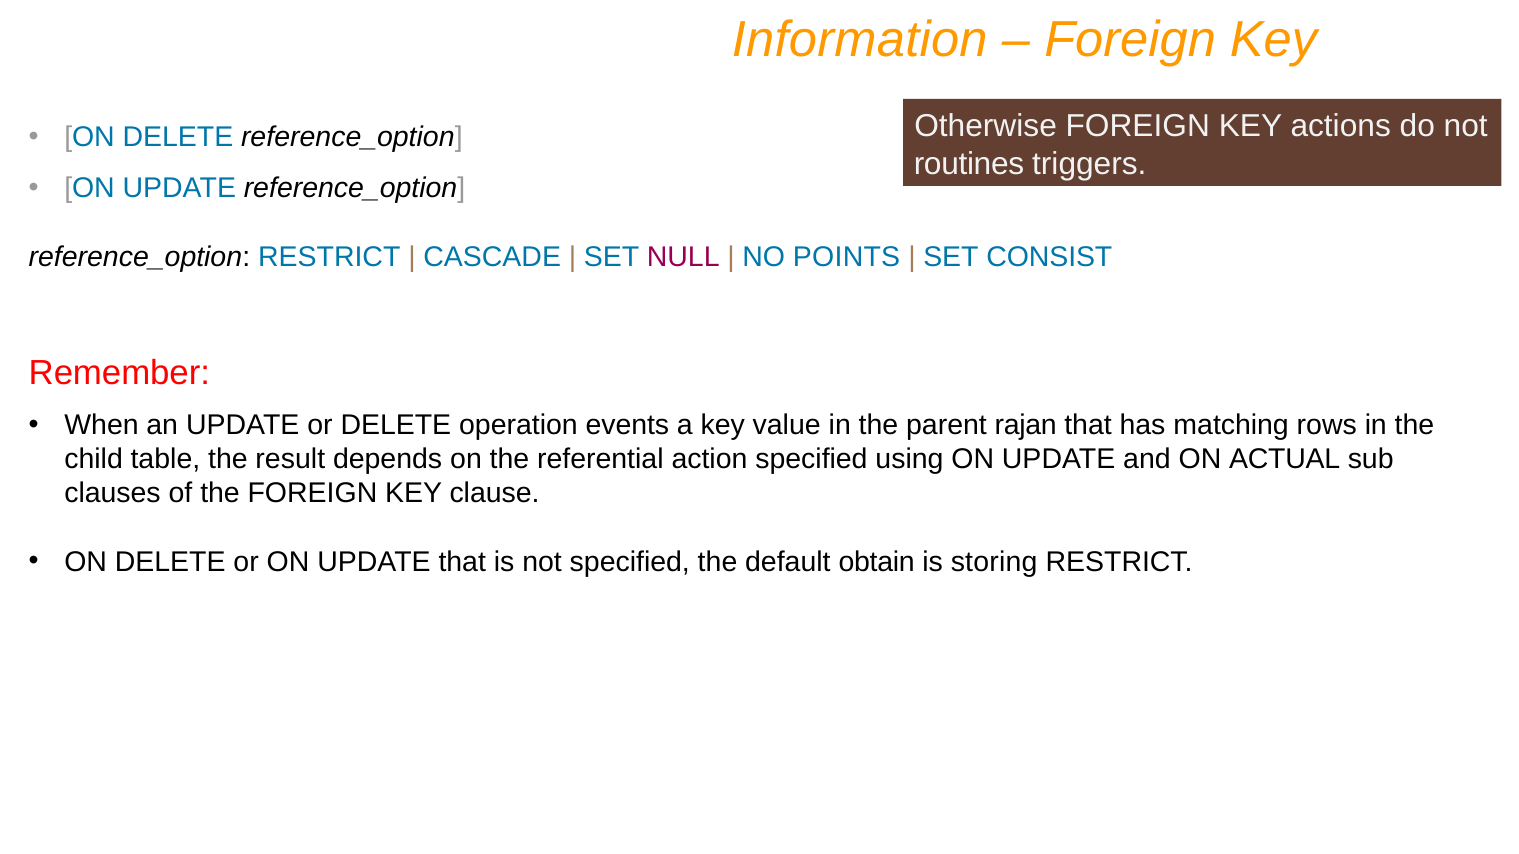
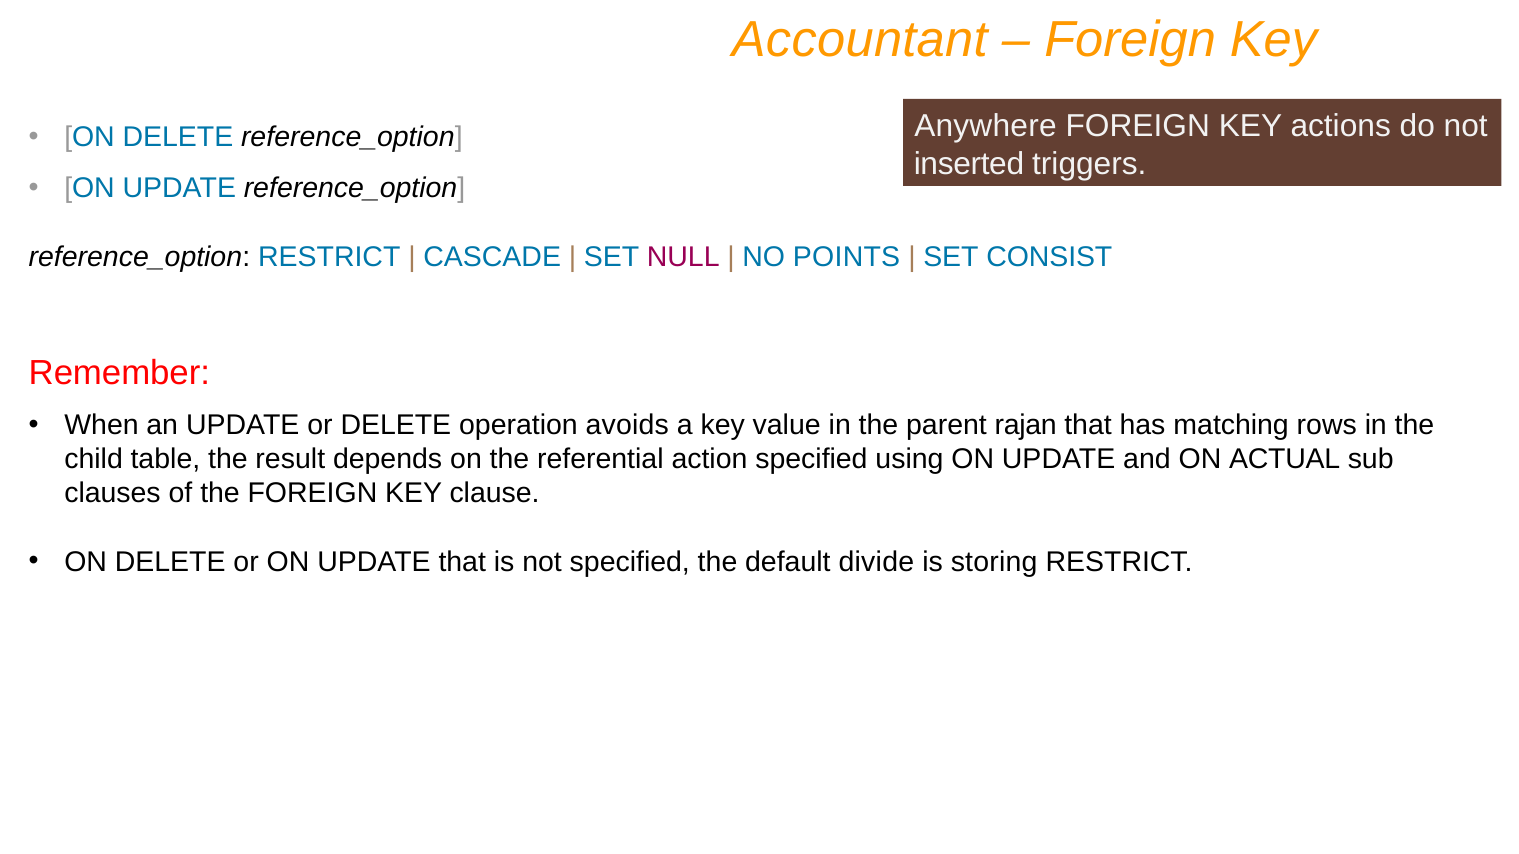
Information: Information -> Accountant
Otherwise: Otherwise -> Anywhere
routines: routines -> inserted
events: events -> avoids
obtain: obtain -> divide
